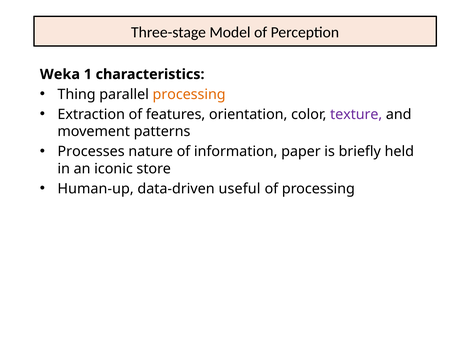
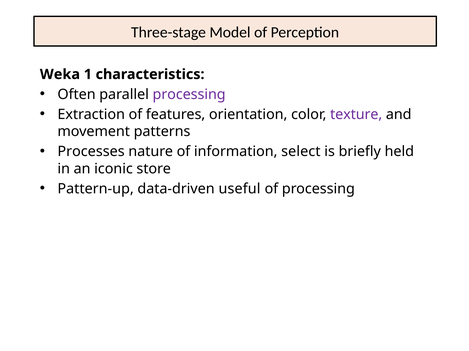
Thing: Thing -> Often
processing at (189, 95) colour: orange -> purple
paper: paper -> select
Human-up: Human-up -> Pattern-up
